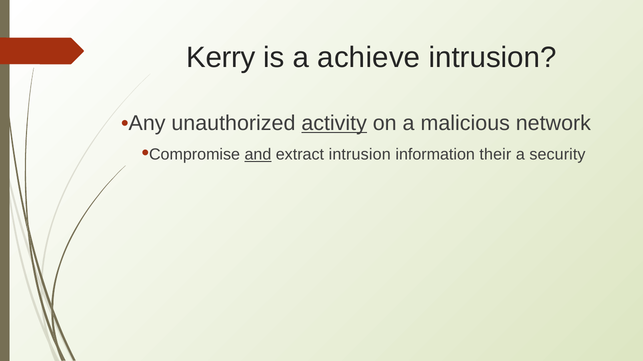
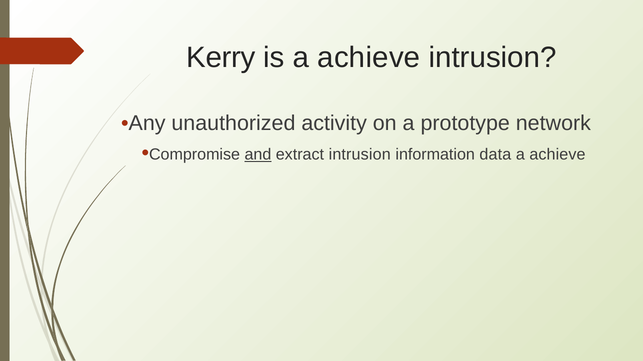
activity underline: present -> none
malicious: malicious -> prototype
their: their -> data
security at (557, 155): security -> achieve
